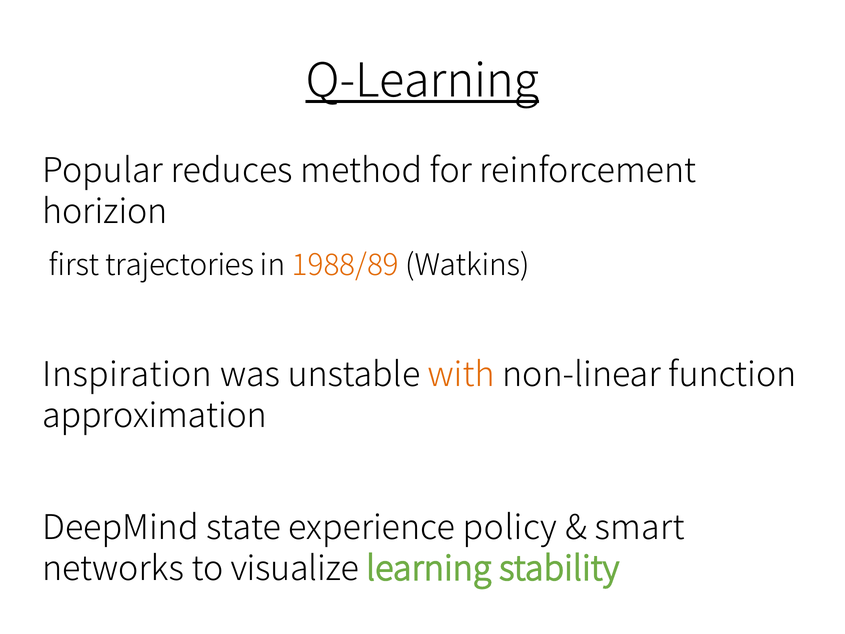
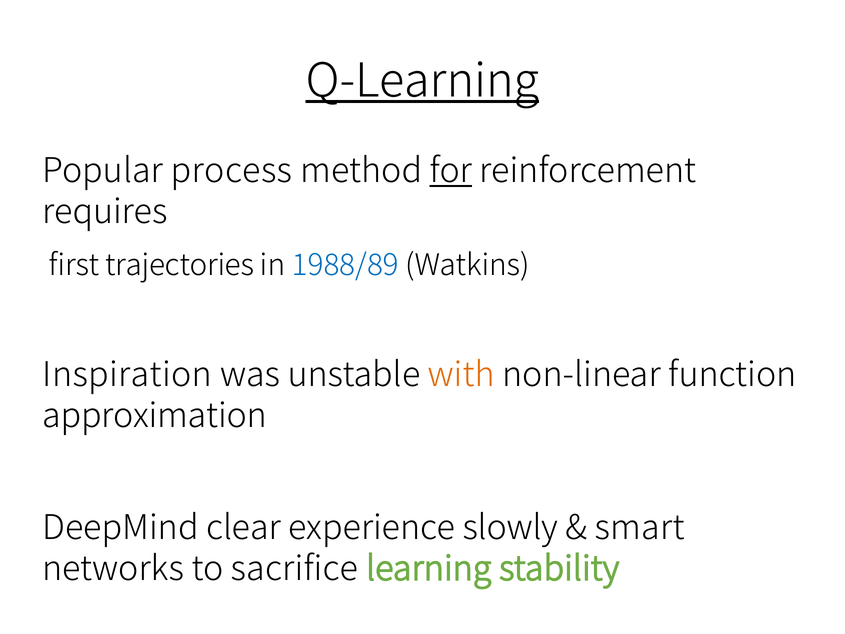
reduces: reduces -> process
for underline: none -> present
horizion: horizion -> requires
1988/89 colour: orange -> blue
state: state -> clear
policy: policy -> slowly
visualize: visualize -> sacrifice
